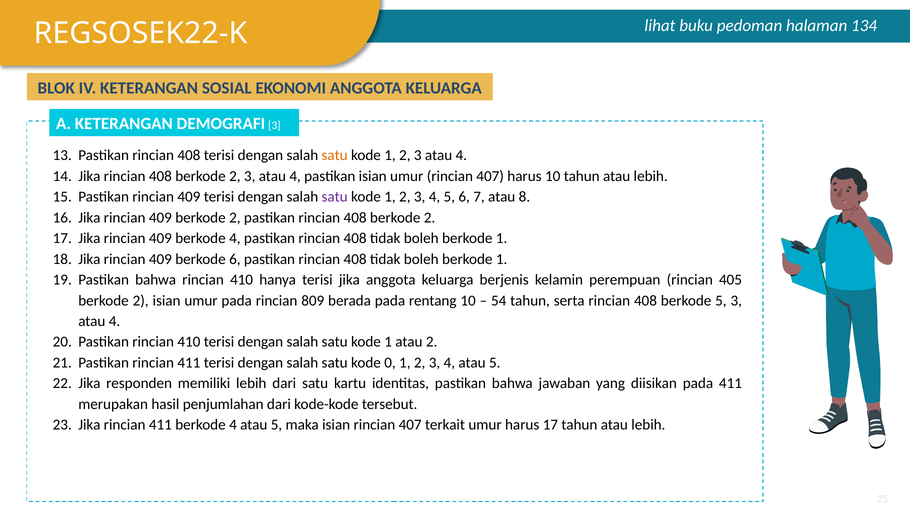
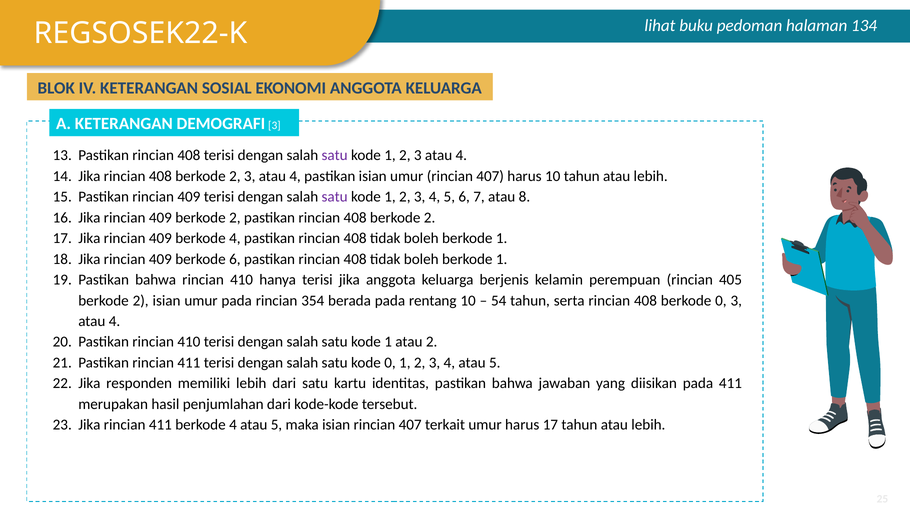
satu at (335, 155) colour: orange -> purple
809: 809 -> 354
berkode 5: 5 -> 0
